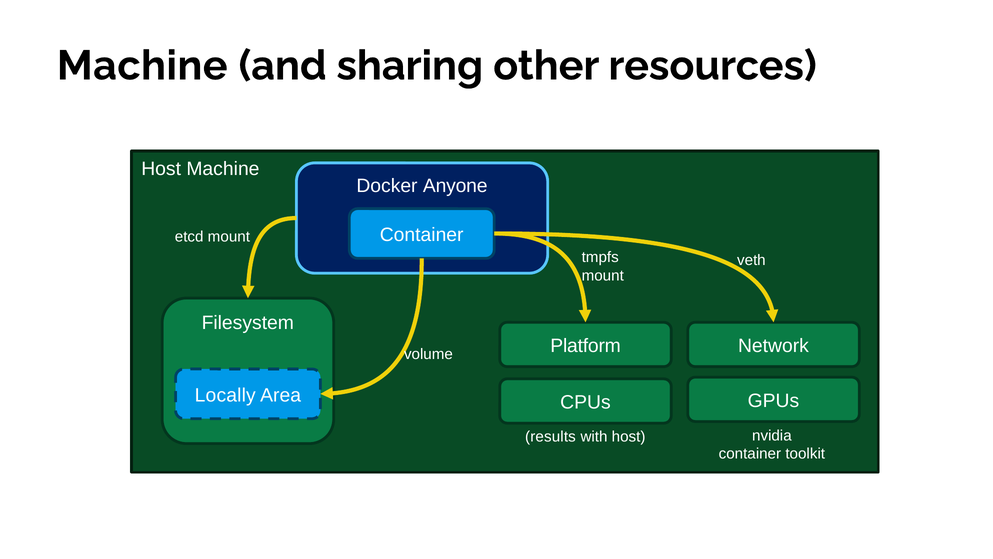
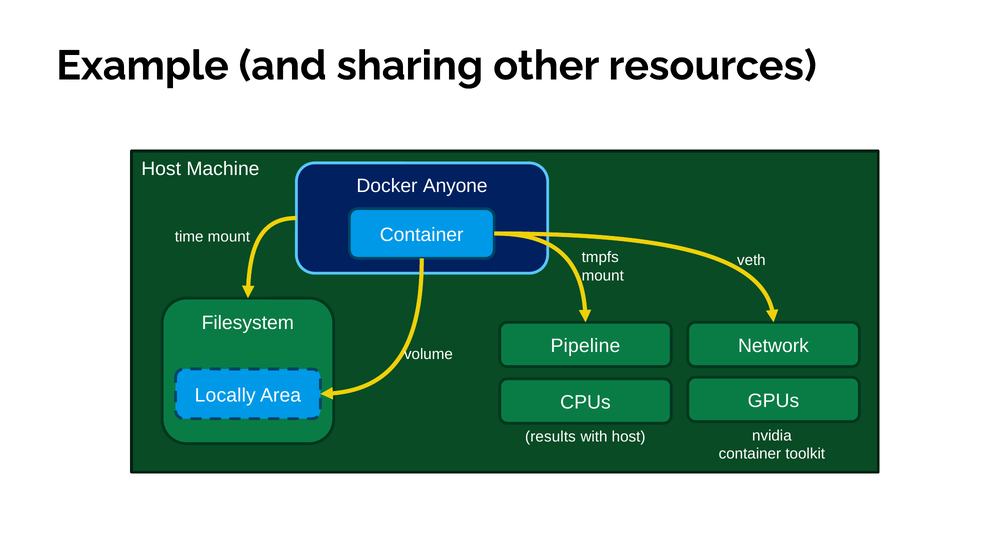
Machine at (142, 66): Machine -> Example
etcd: etcd -> time
Platform: Platform -> Pipeline
